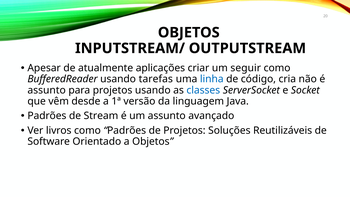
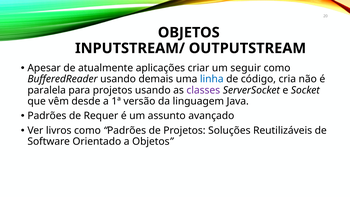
tarefas: tarefas -> demais
assunto at (47, 90): assunto -> paralela
classes colour: blue -> purple
Stream: Stream -> Requer
